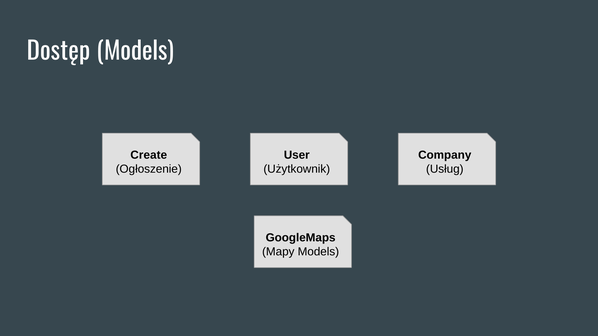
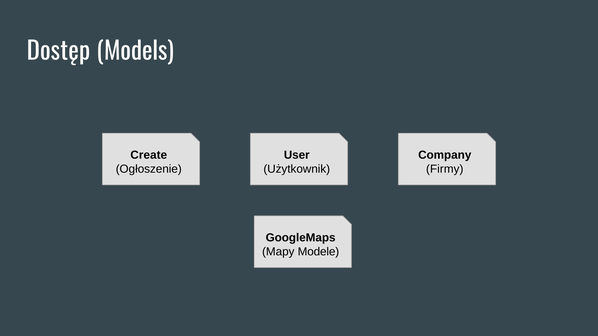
Usług: Usług -> Firmy
Mapy Models: Models -> Modele
